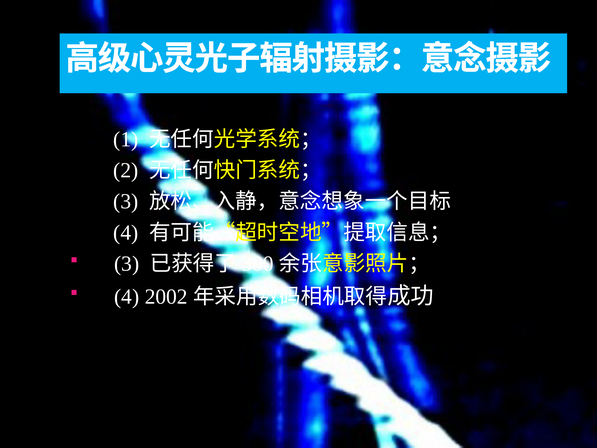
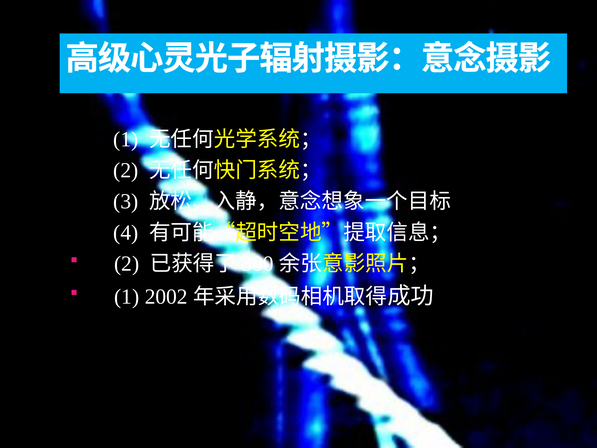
3 at (127, 264): 3 -> 2
4 at (127, 297): 4 -> 1
